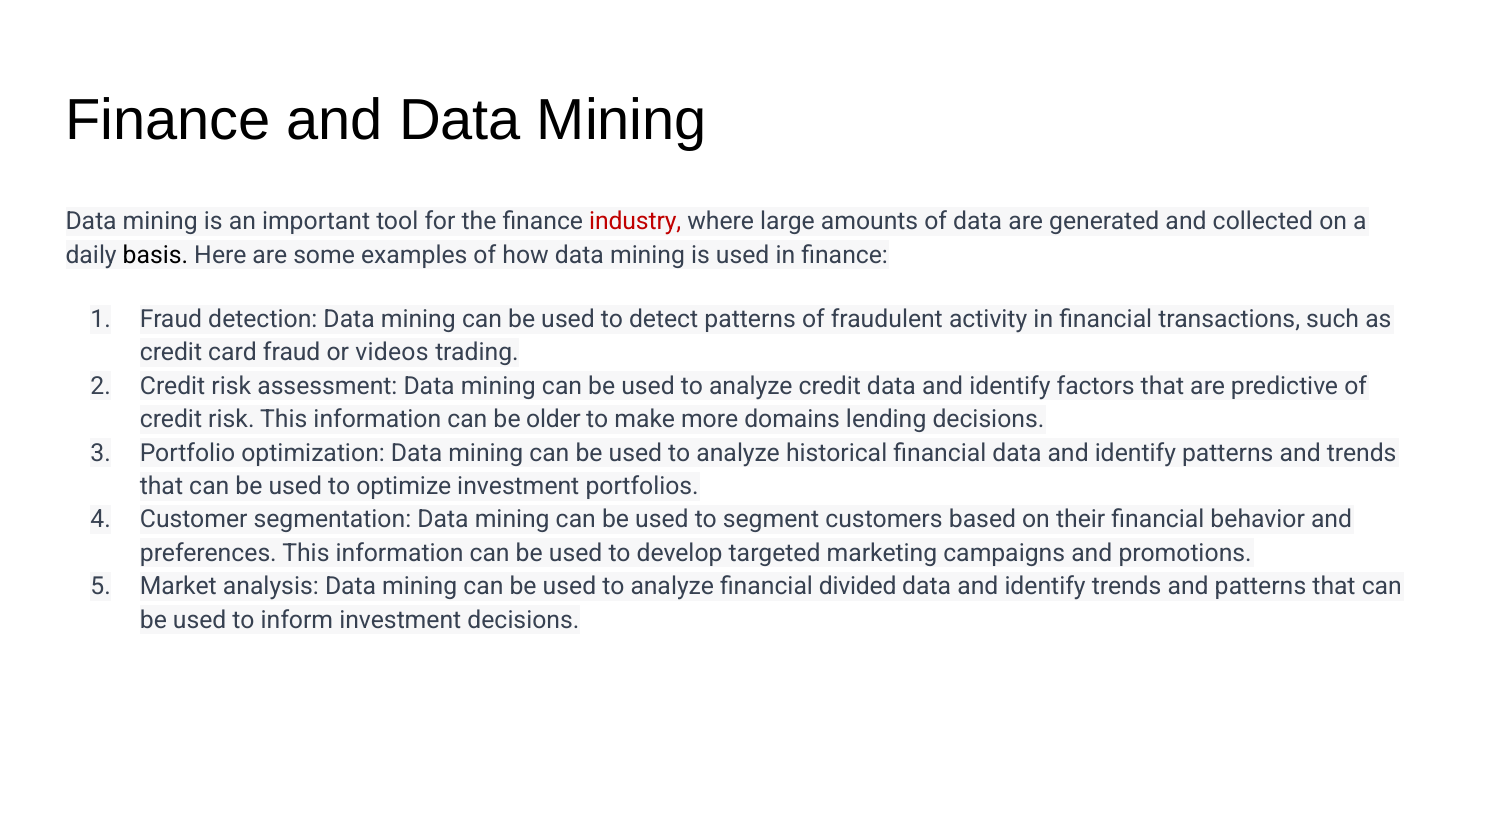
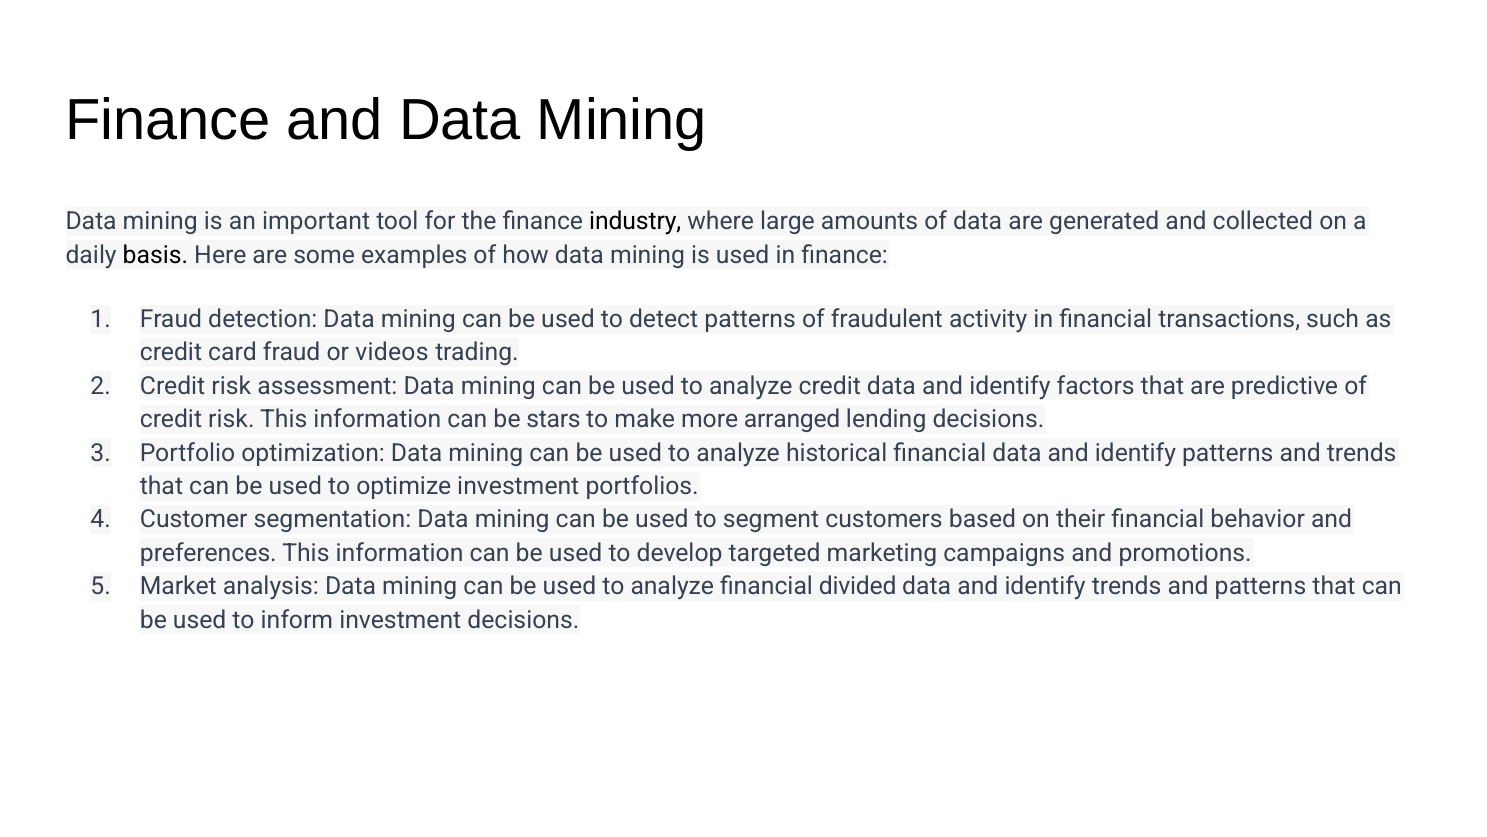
industry colour: red -> black
older: older -> stars
domains: domains -> arranged
